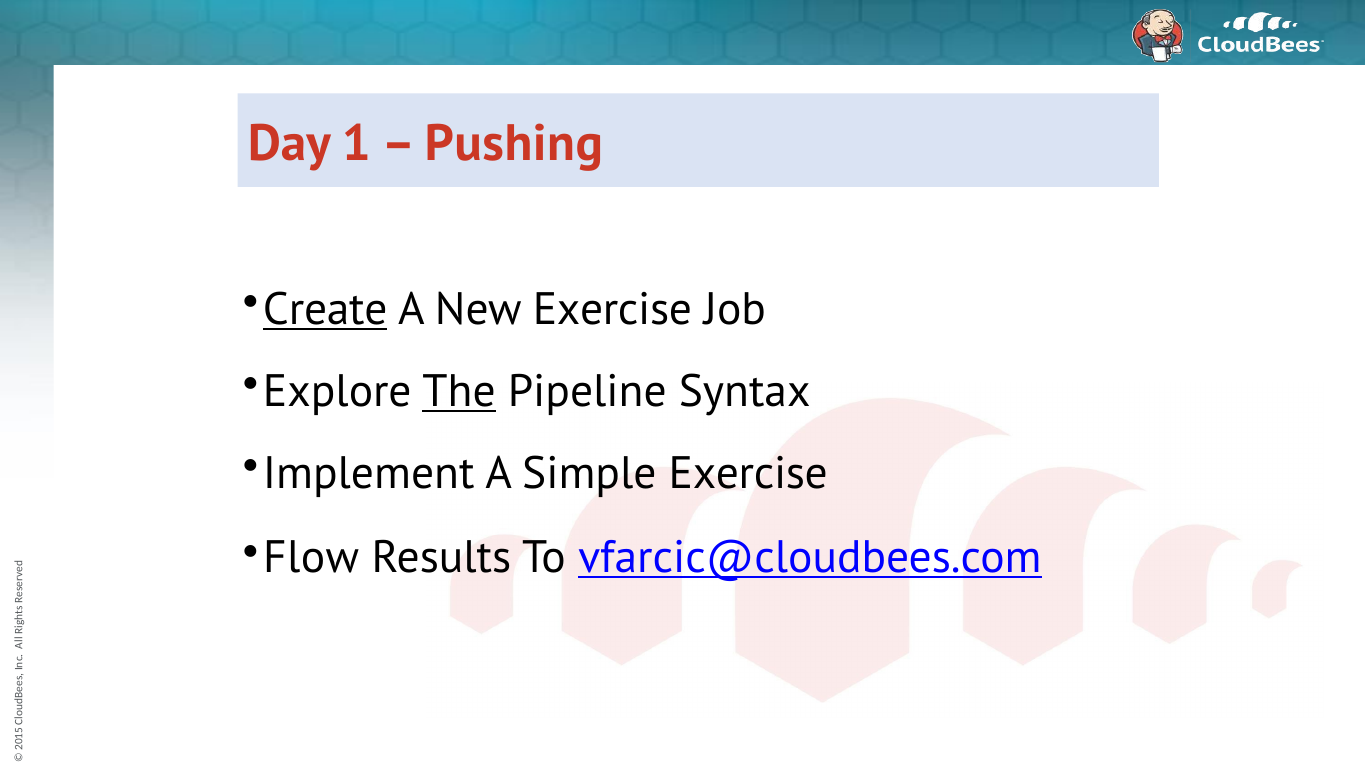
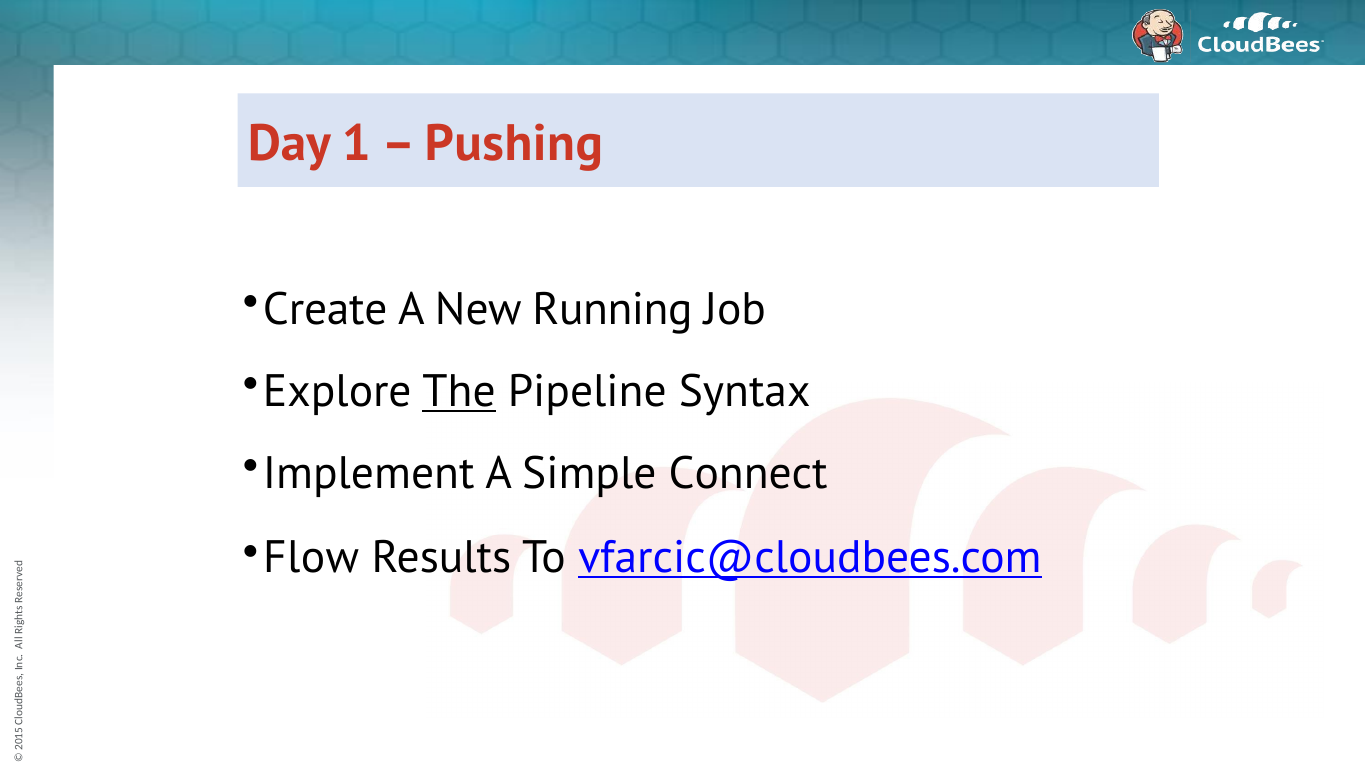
Create underline: present -> none
New Exercise: Exercise -> Running
Simple Exercise: Exercise -> Connect
